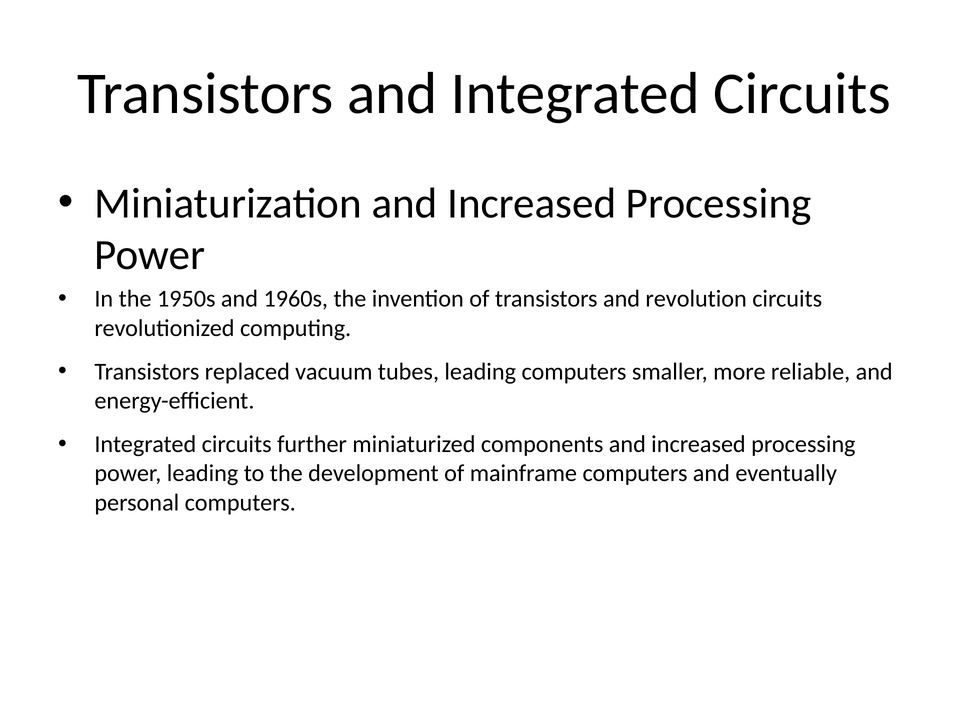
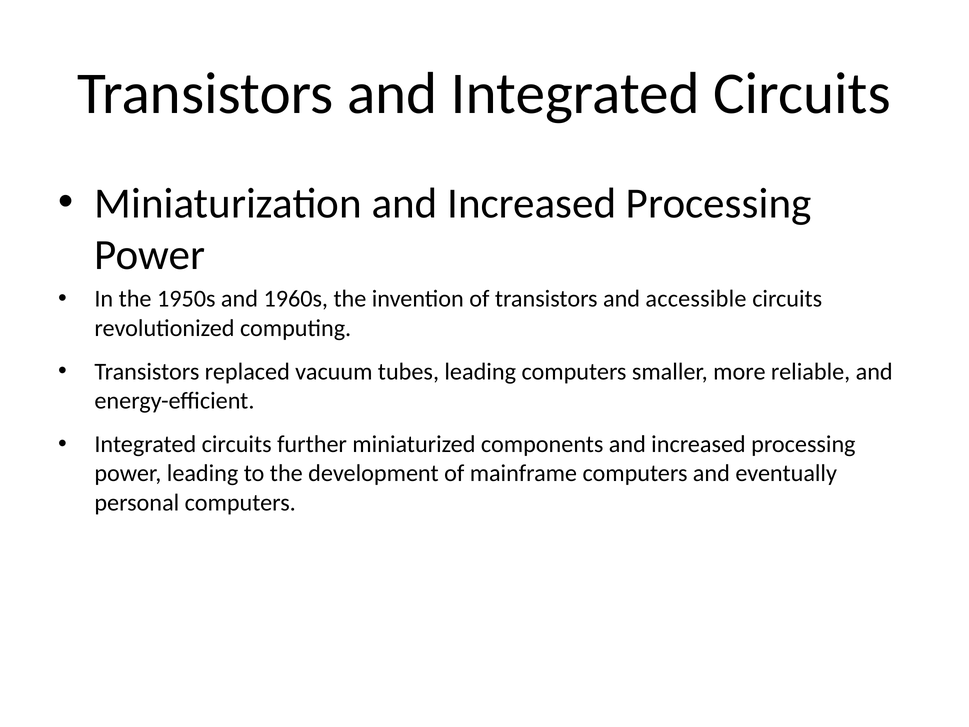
revolution: revolution -> accessible
